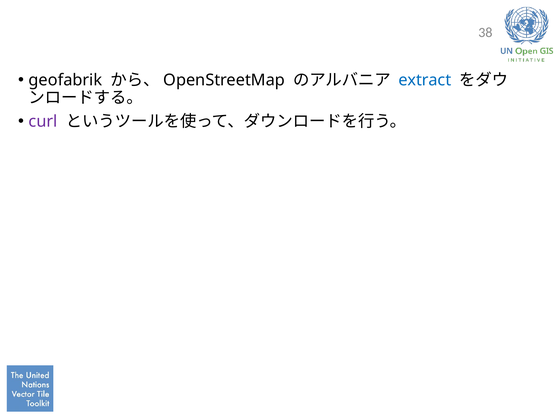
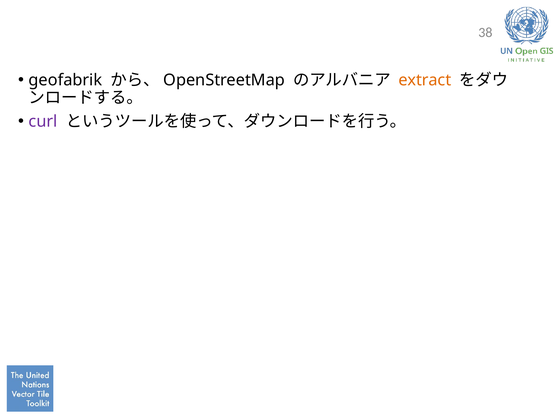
extract colour: blue -> orange
